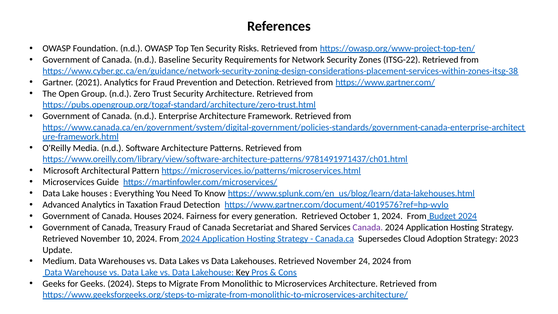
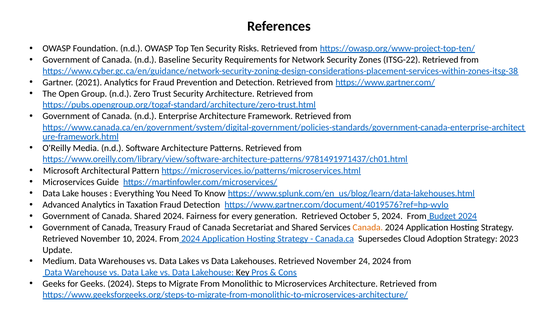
Canada Houses: Houses -> Shared
1: 1 -> 5
Canada at (368, 227) colour: purple -> orange
